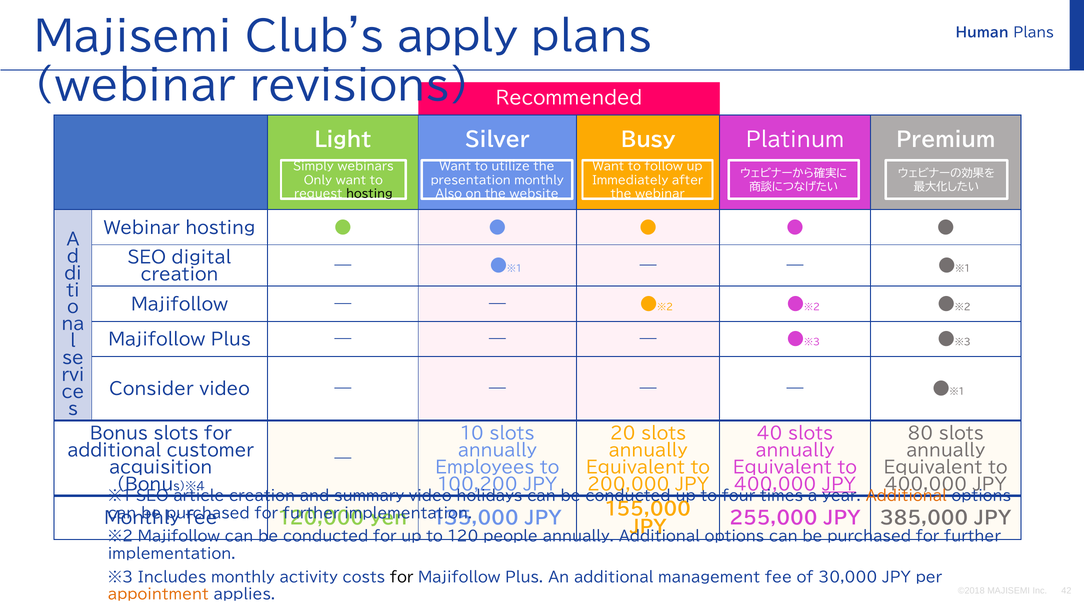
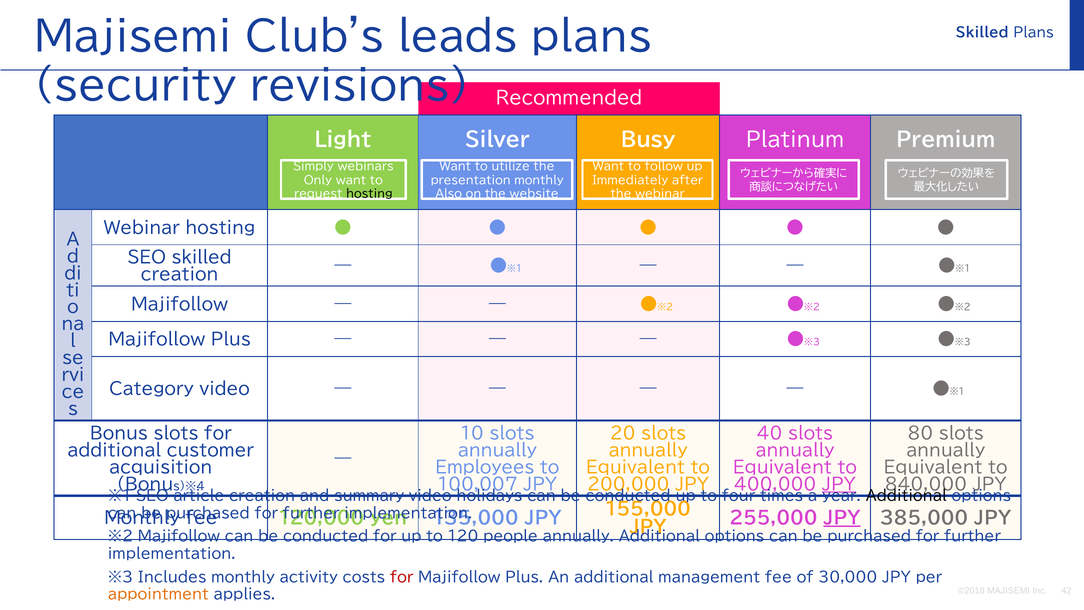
apply: apply -> leads
Human at (982, 33): Human -> Skilled
webinar at (135, 86): webinar -> security
SEO digital: digital -> skilled
Consider: Consider -> Category
100,200: 100,200 -> 100,007
400,000 at (926, 484): 400,000 -> 840,000
Additional at (906, 496) colour: orange -> black
JPY at (842, 518) underline: none -> present
for at (402, 577) colour: black -> red
